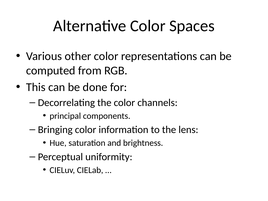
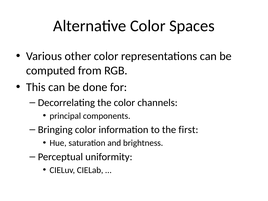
lens: lens -> first
